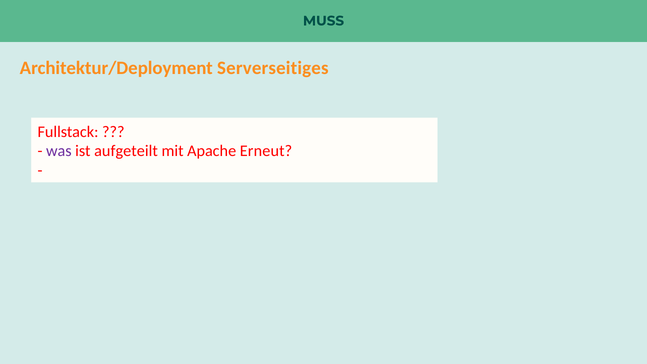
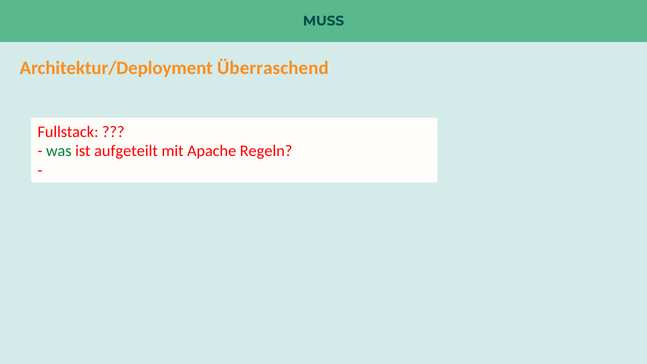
Serverseitiges: Serverseitiges -> Überraschend
was colour: purple -> green
Erneut: Erneut -> Regeln
